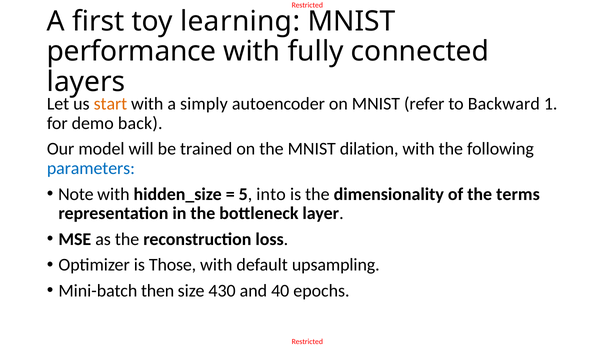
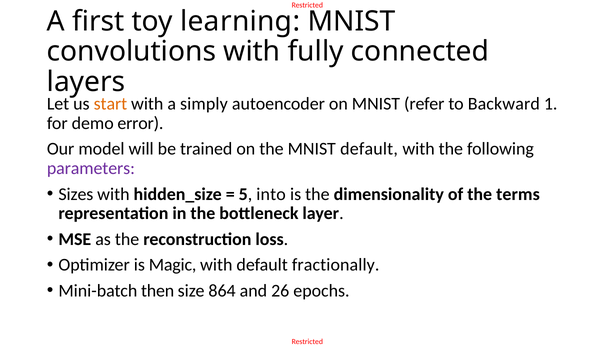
performance: performance -> convolutions
back: back -> error
MNIST dilation: dilation -> default
parameters colour: blue -> purple
Note: Note -> Sizes
Those: Those -> Magic
upsampling: upsampling -> fractionally
430: 430 -> 864
40: 40 -> 26
